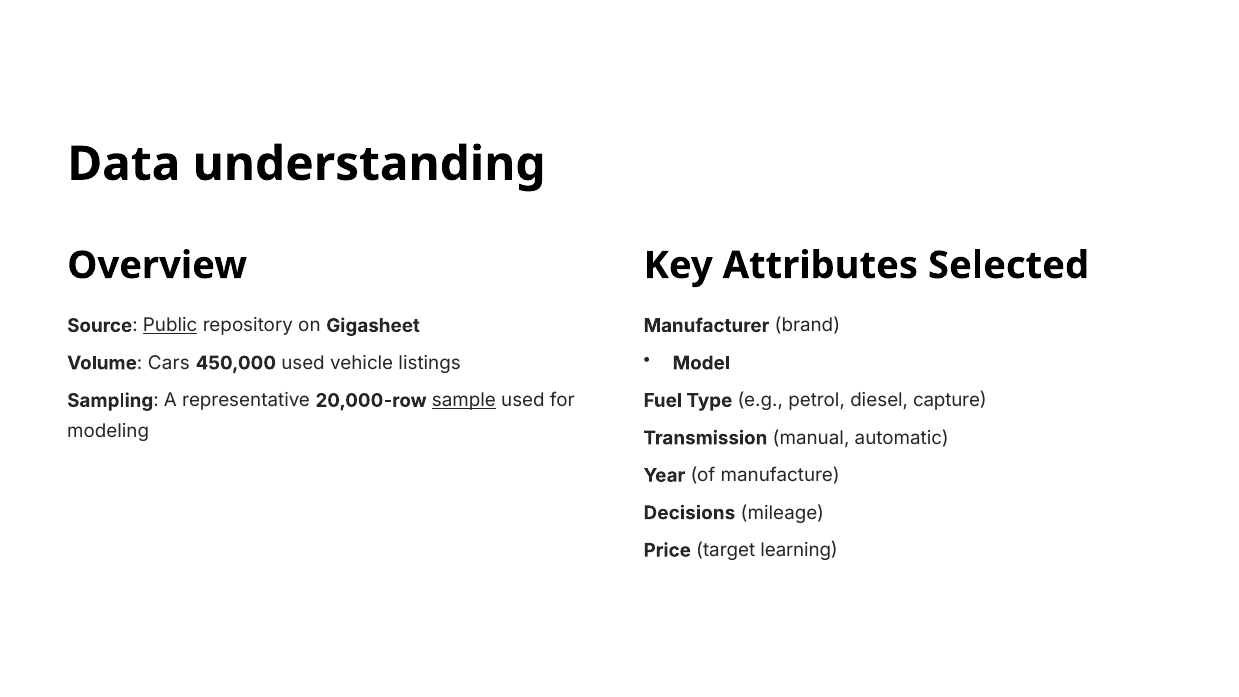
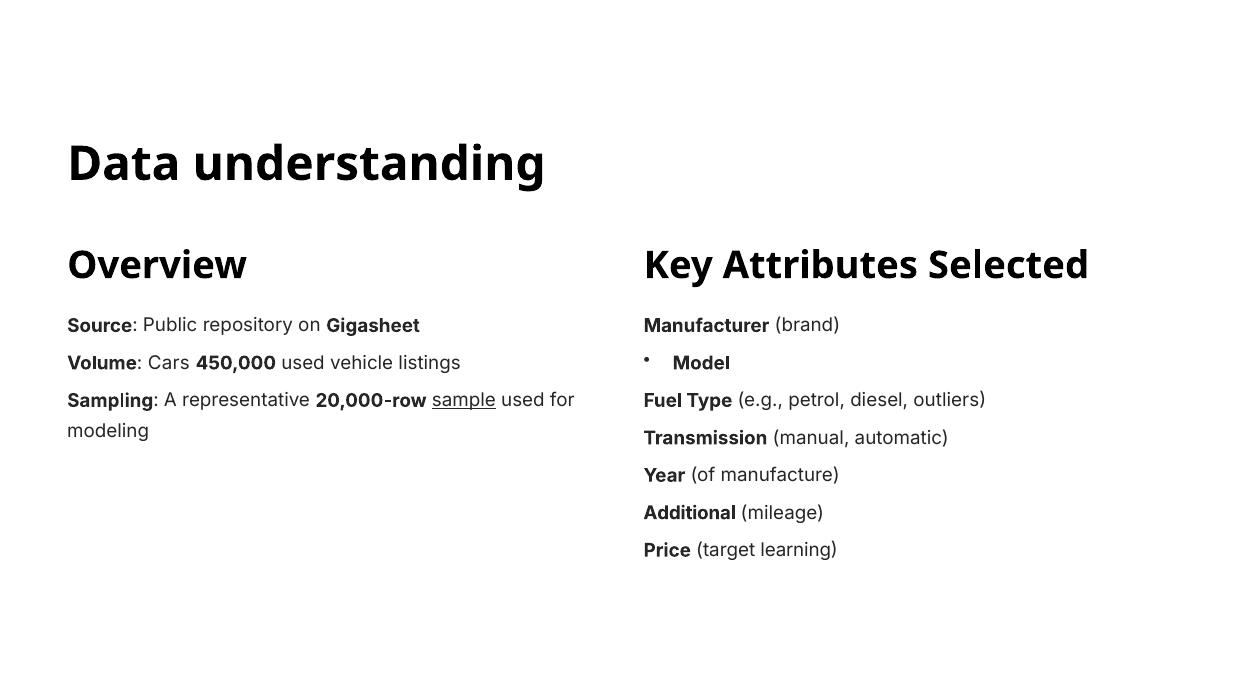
Public underline: present -> none
capture: capture -> outliers
Decisions: Decisions -> Additional
